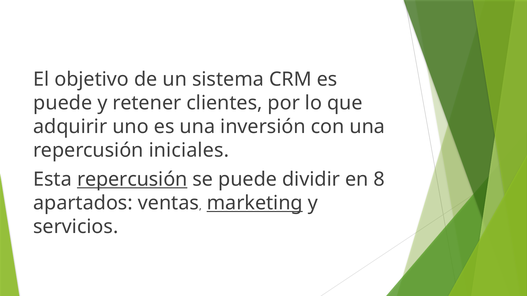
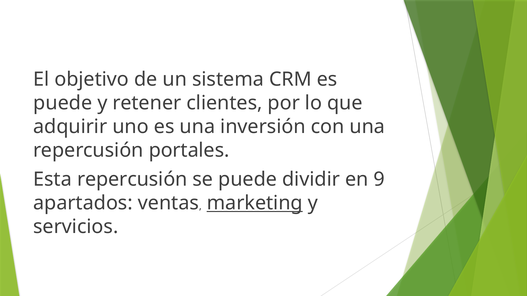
iniciales: iniciales -> portales
repercusión at (132, 180) underline: present -> none
8: 8 -> 9
